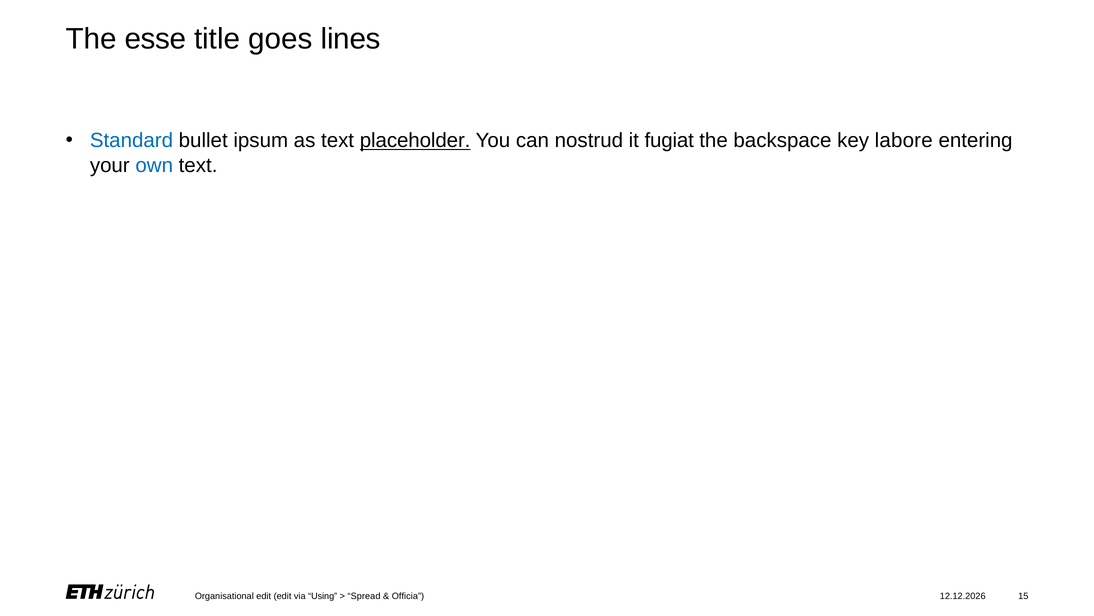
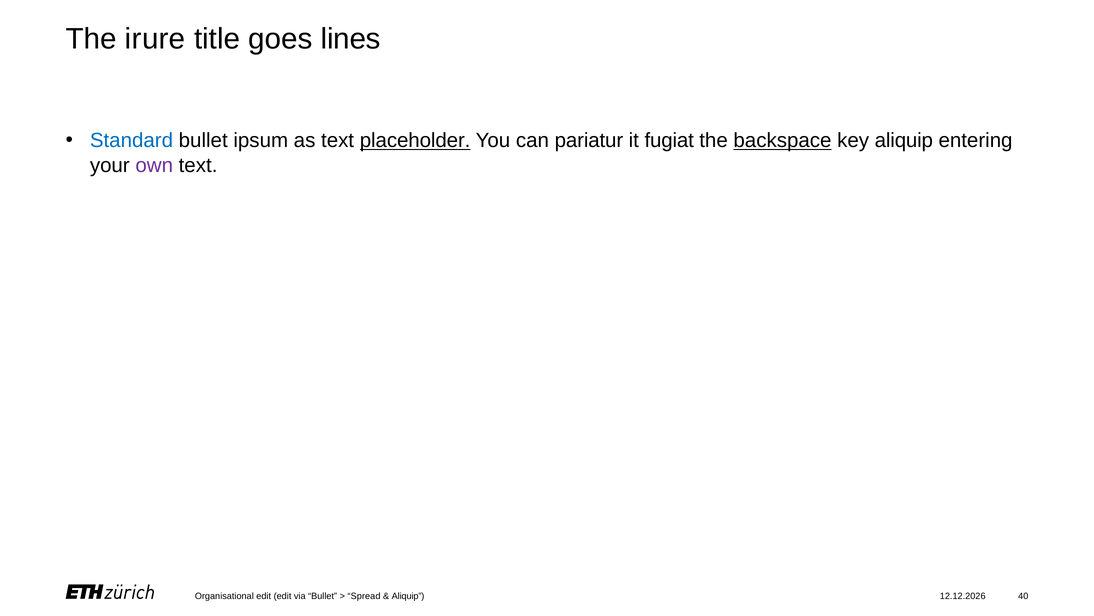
esse: esse -> irure
nostrud: nostrud -> pariatur
backspace underline: none -> present
key labore: labore -> aliquip
own colour: blue -> purple
via Using: Using -> Bullet
Officia at (408, 596): Officia -> Aliquip
15: 15 -> 40
